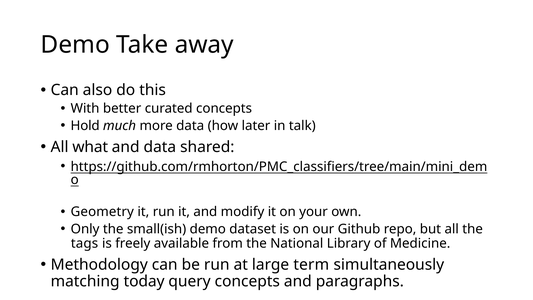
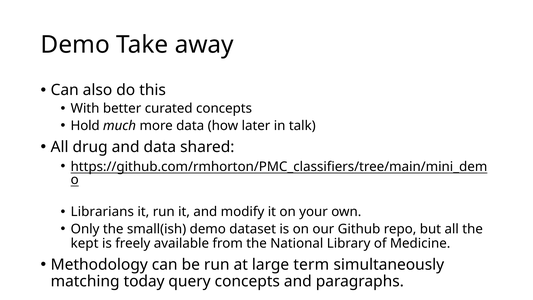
what: what -> drug
Geometry: Geometry -> Librarians
tags: tags -> kept
